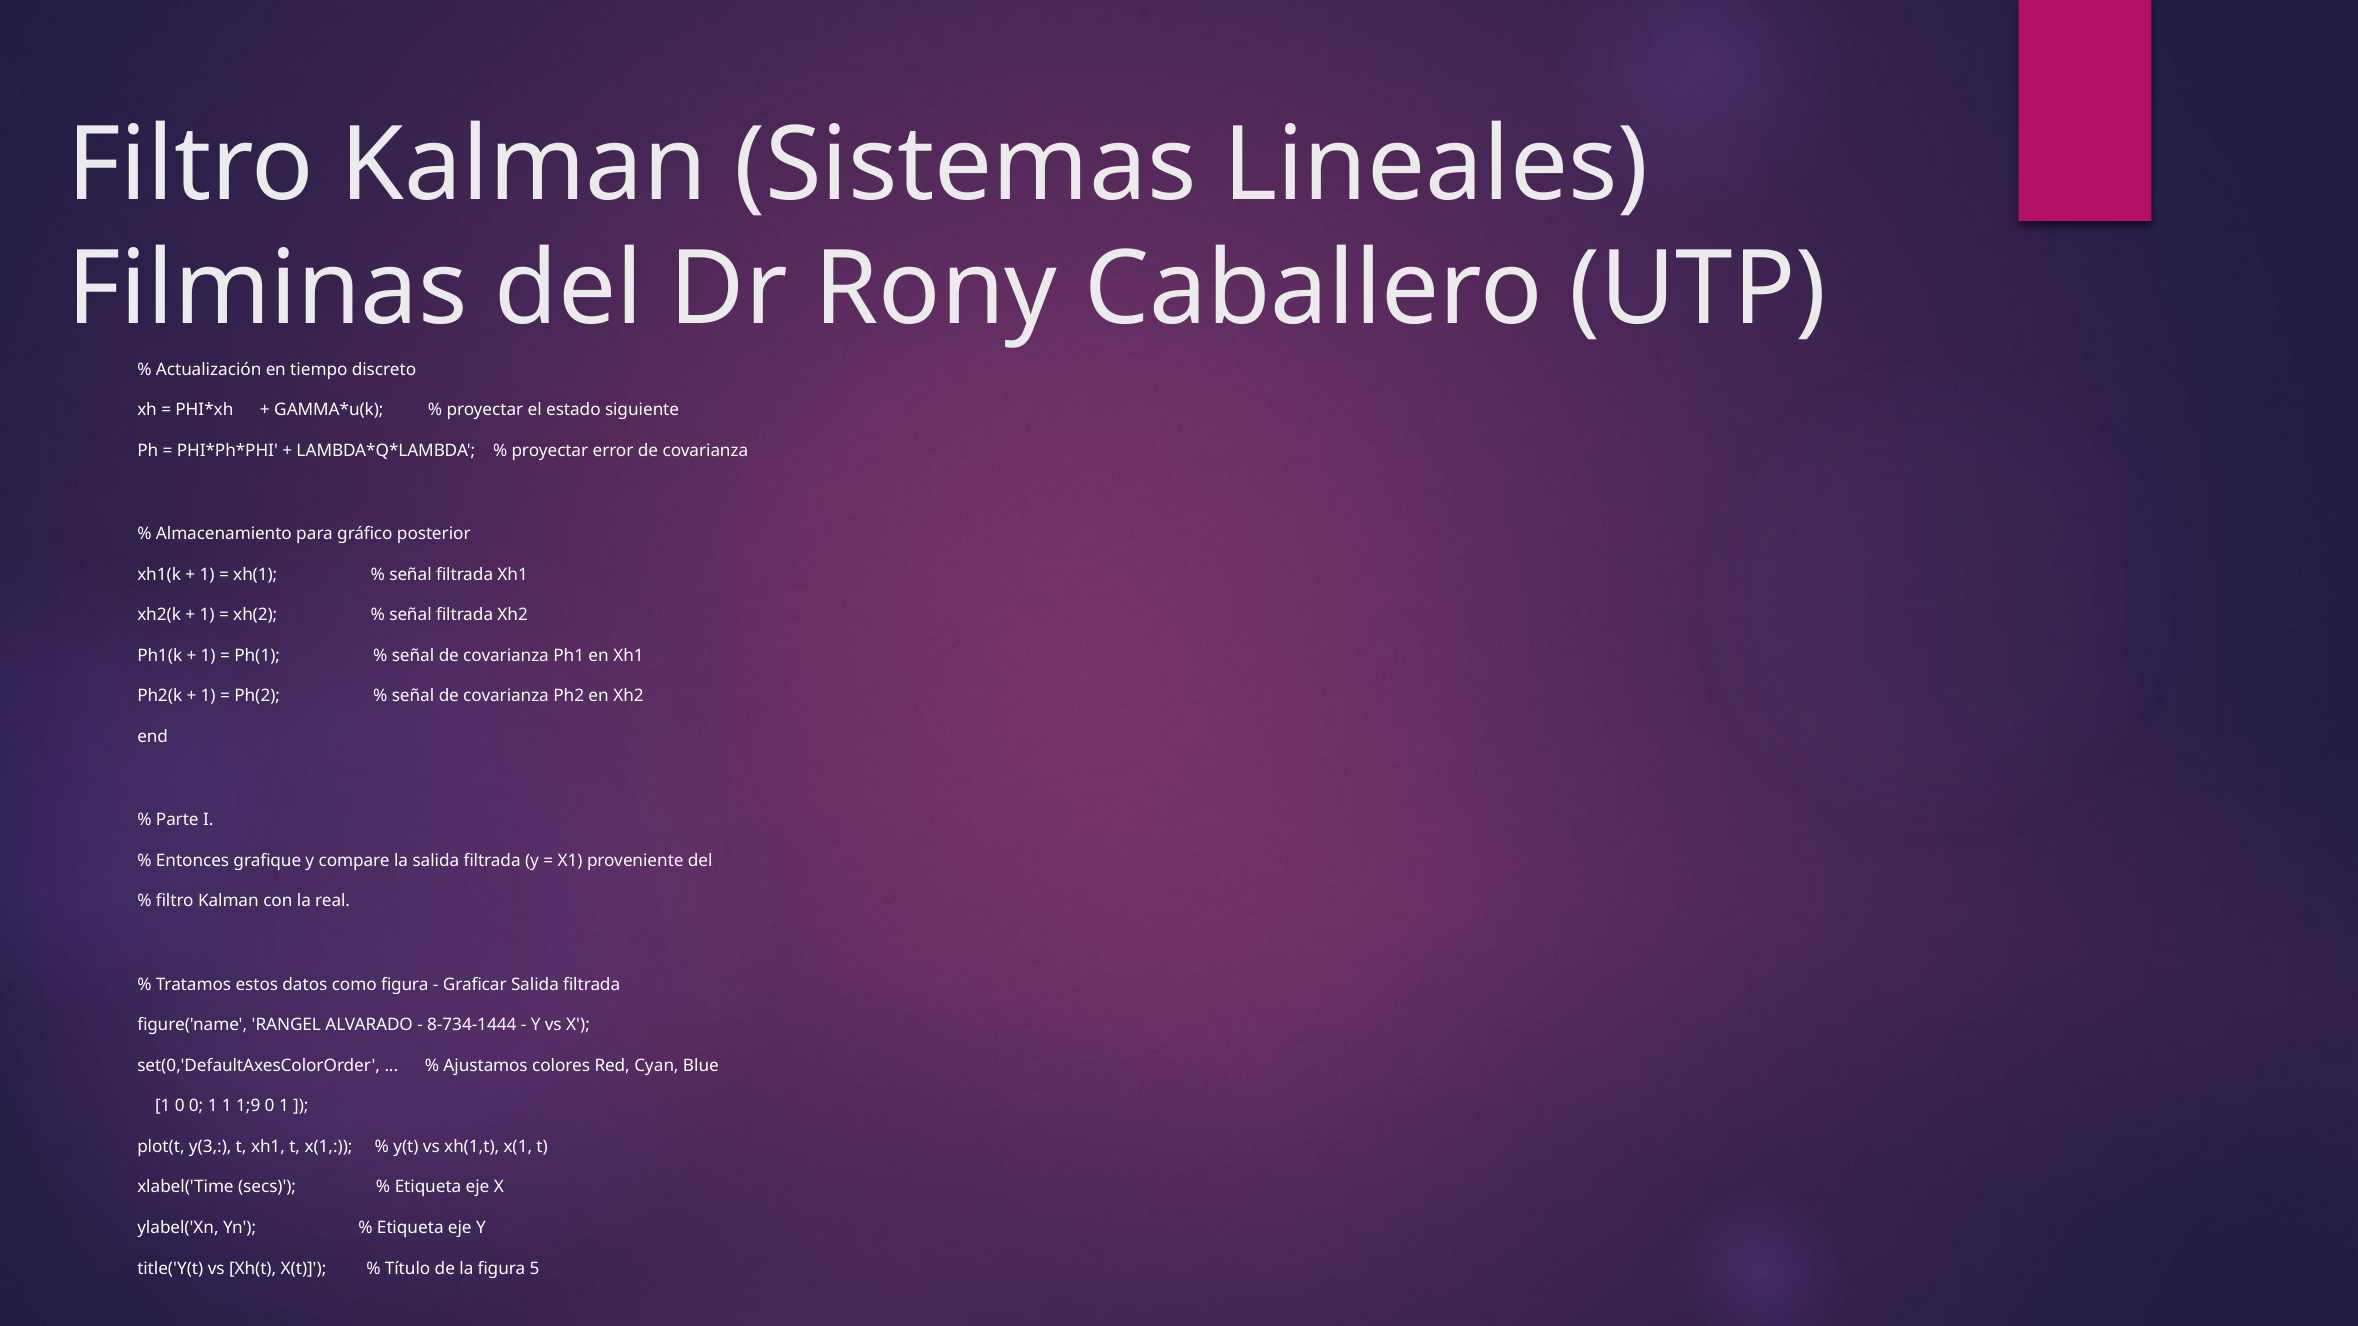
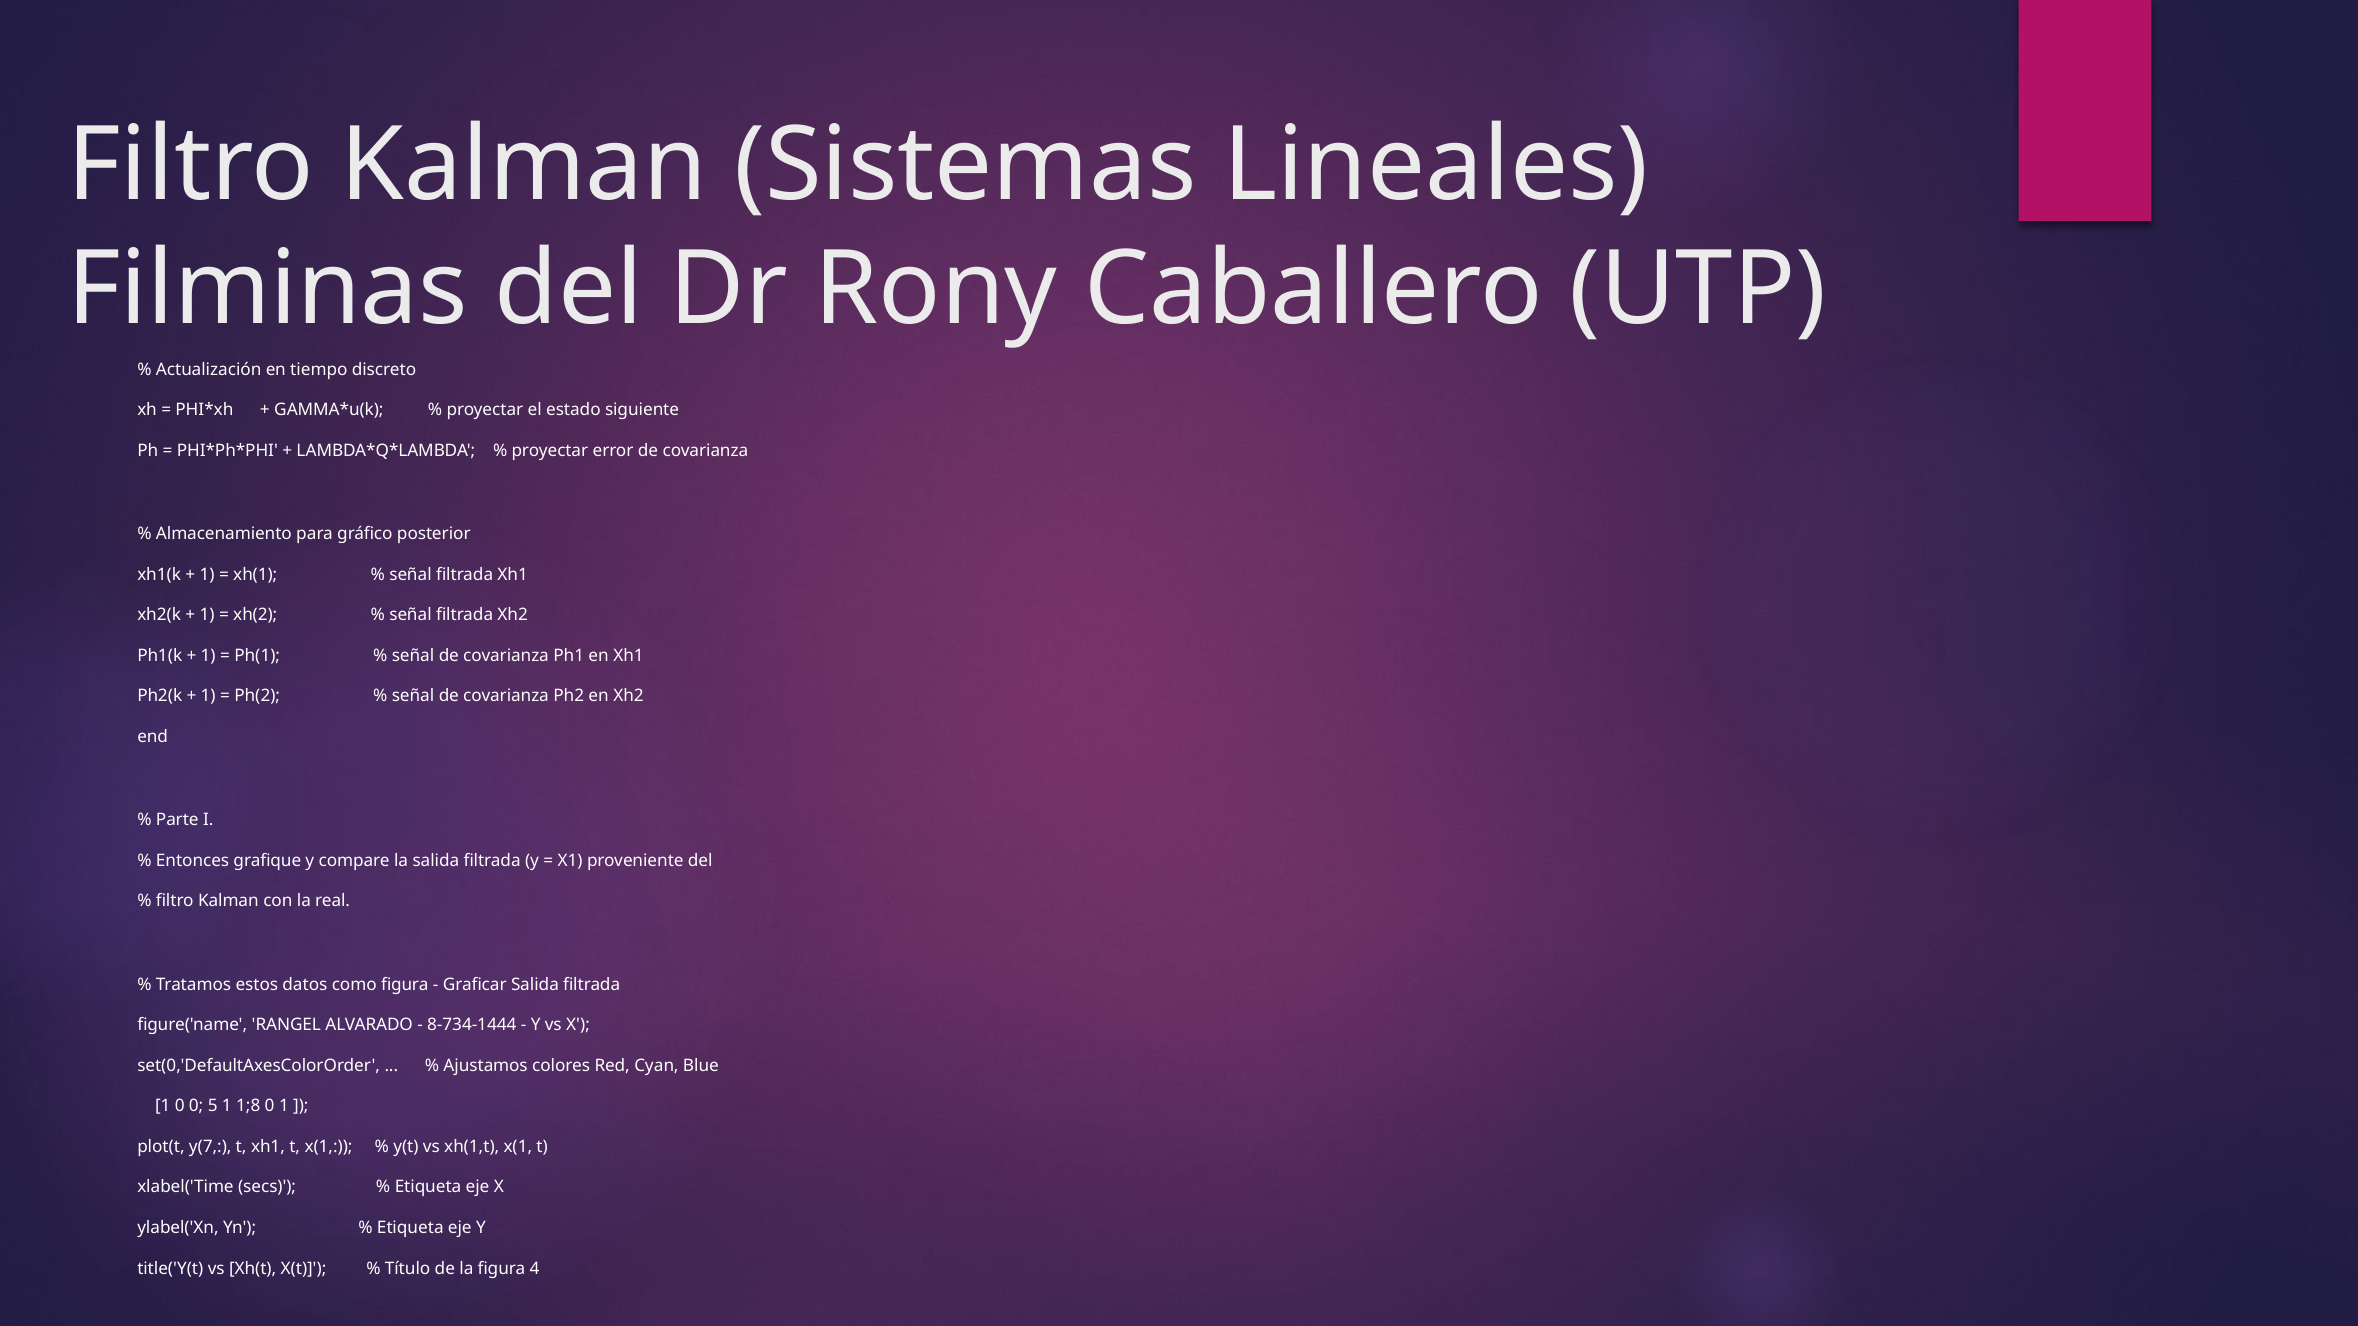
0 0 1: 1 -> 5
1;9: 1;9 -> 1;8
y(3: y(3 -> y(7
5: 5 -> 4
